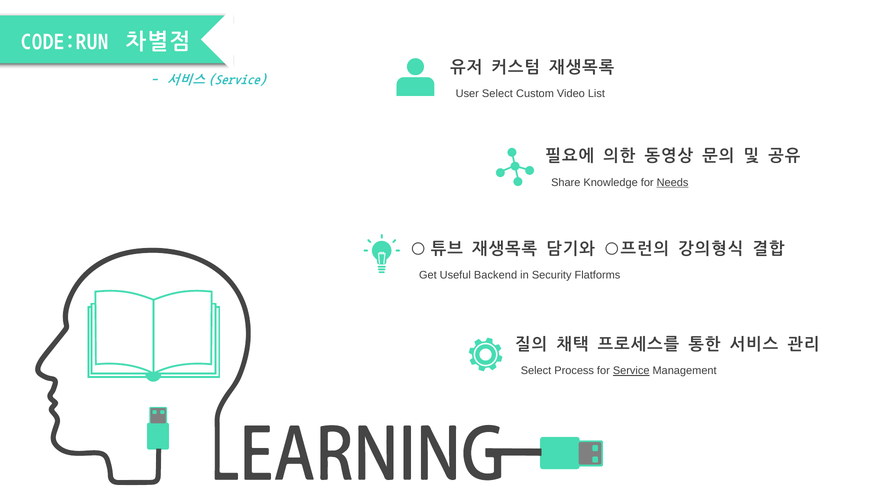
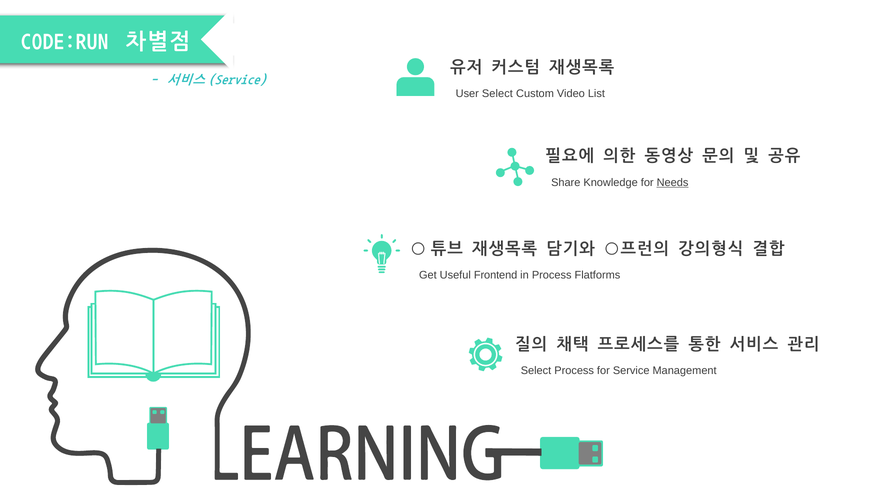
Backend: Backend -> Frontend
in Security: Security -> Process
Service underline: present -> none
